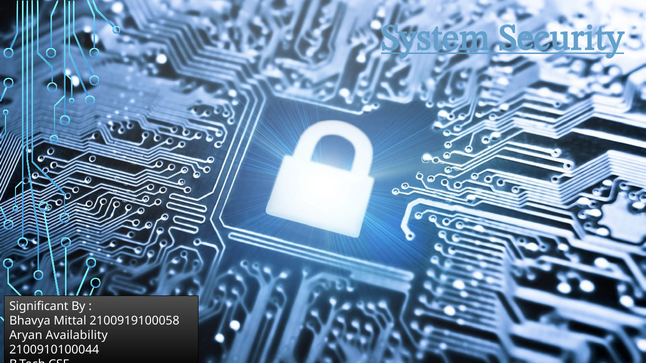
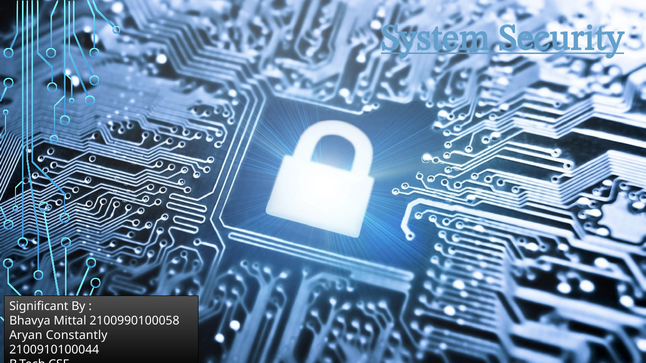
2100919100058: 2100919100058 -> 2100990100058
Availability: Availability -> Constantly
